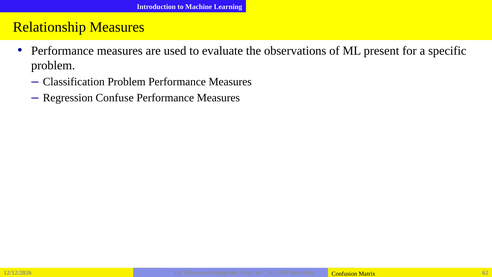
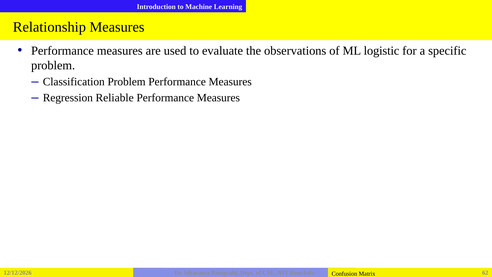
present: present -> logistic
Confuse: Confuse -> Reliable
